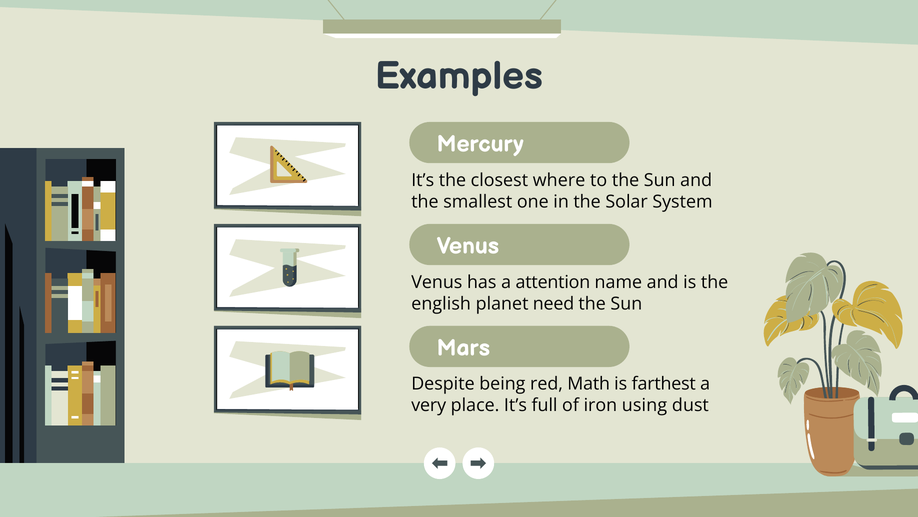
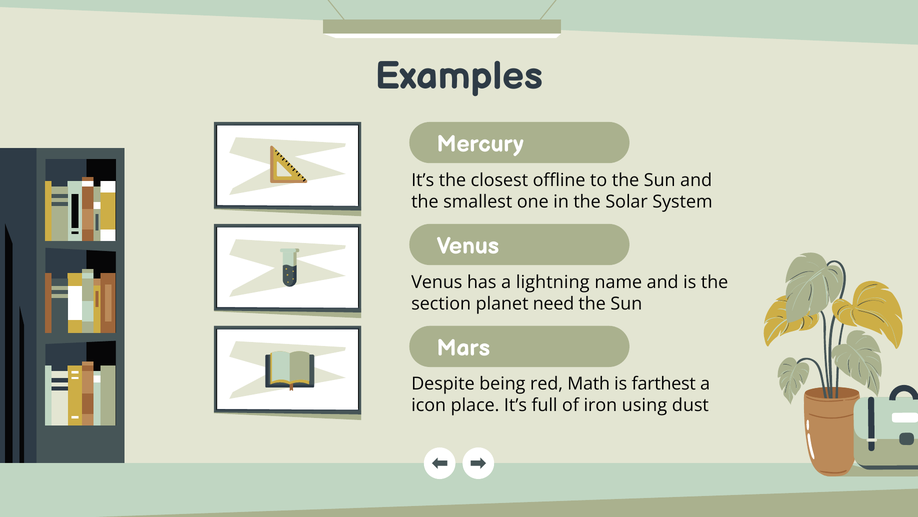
where: where -> offline
attention: attention -> lightning
english: english -> section
very: very -> icon
